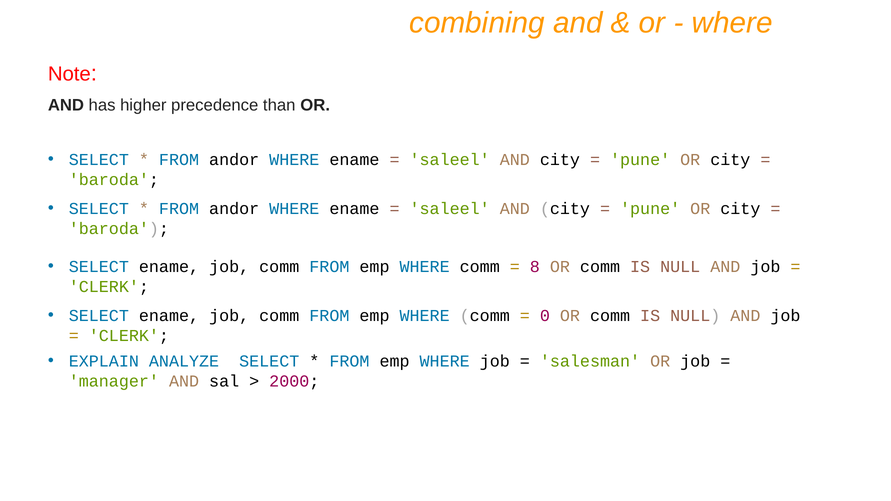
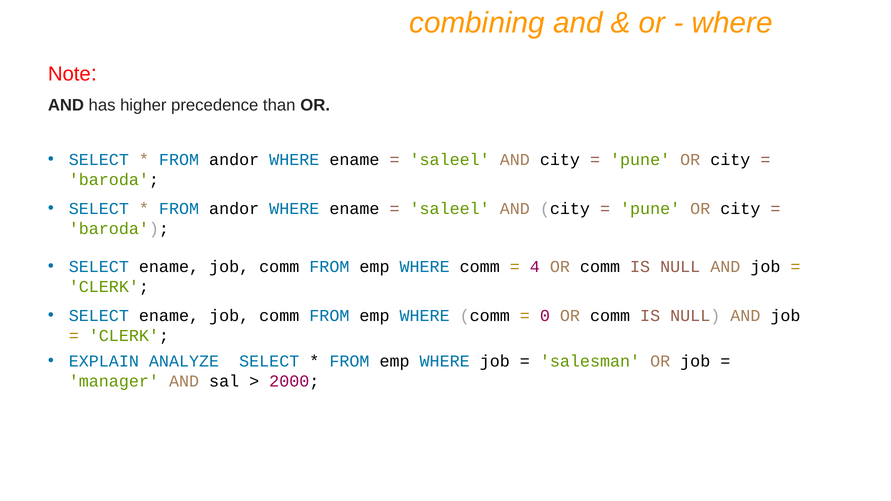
8: 8 -> 4
